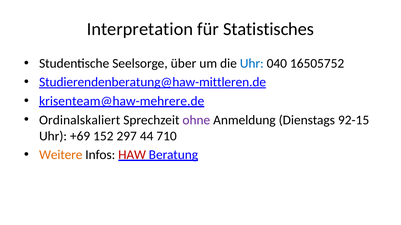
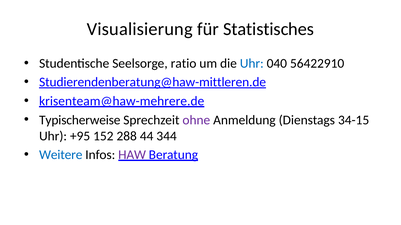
Interpretation: Interpretation -> Visualisierung
über: über -> ratio
16505752: 16505752 -> 56422910
Ordinalskaliert: Ordinalskaliert -> Typischerweise
92-15: 92-15 -> 34-15
+69: +69 -> +95
297: 297 -> 288
710: 710 -> 344
Weitere colour: orange -> blue
HAW colour: red -> purple
